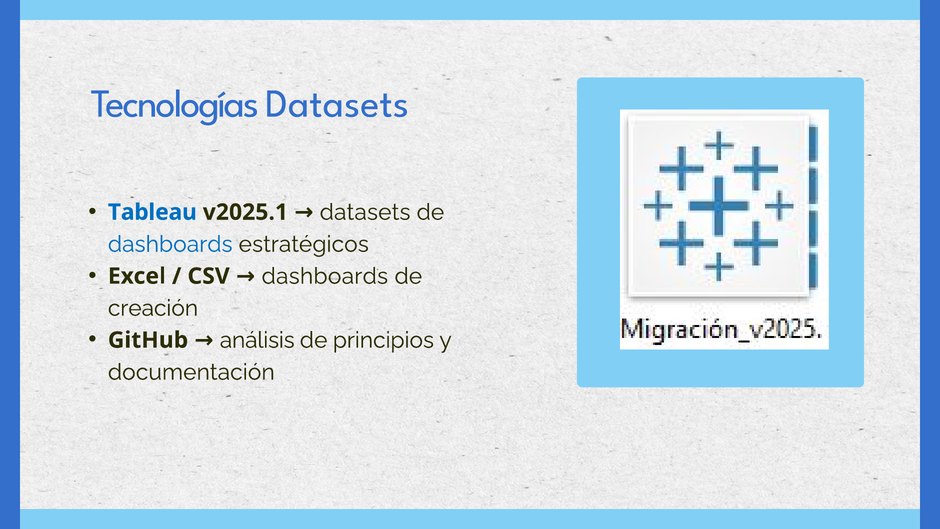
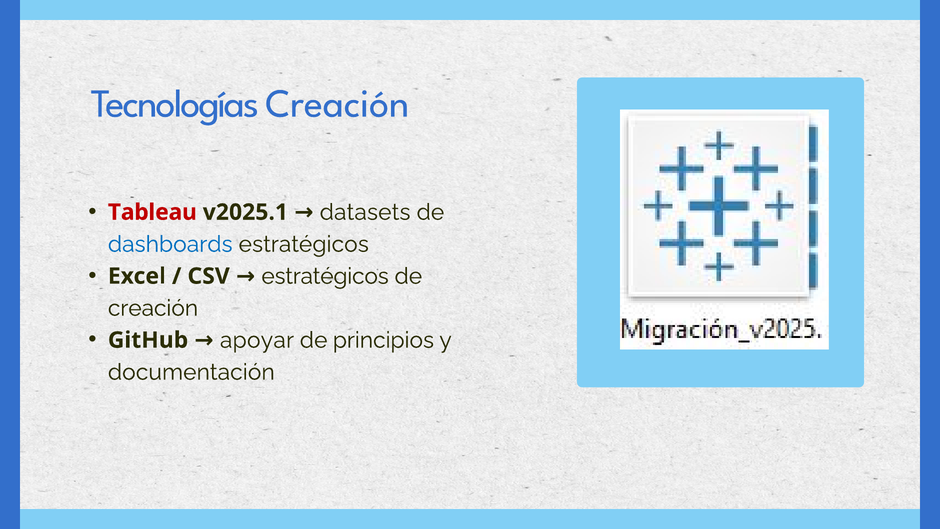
Tecnologías Datasets: Datasets -> Creación
Tableau colour: blue -> red
dashboards at (325, 276): dashboards -> estratégicos
análisis: análisis -> apoyar
